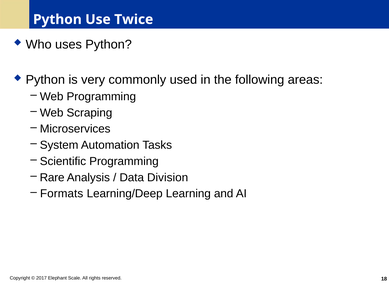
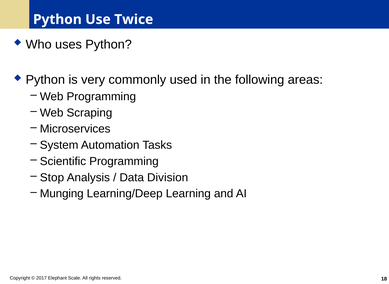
Rare: Rare -> Stop
Formats: Formats -> Munging
